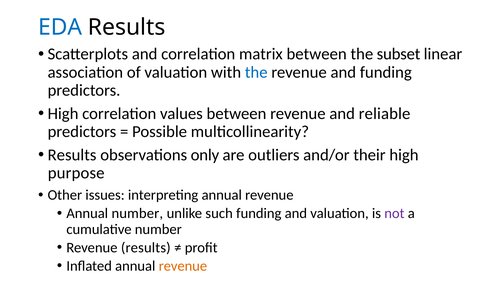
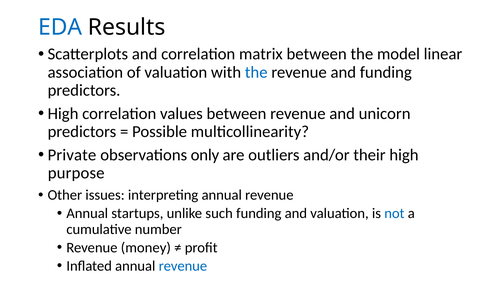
subset: subset -> model
reliable: reliable -> unicorn
Results at (72, 155): Results -> Private
Annual number: number -> startups
not colour: purple -> blue
Revenue results: results -> money
revenue at (183, 266) colour: orange -> blue
